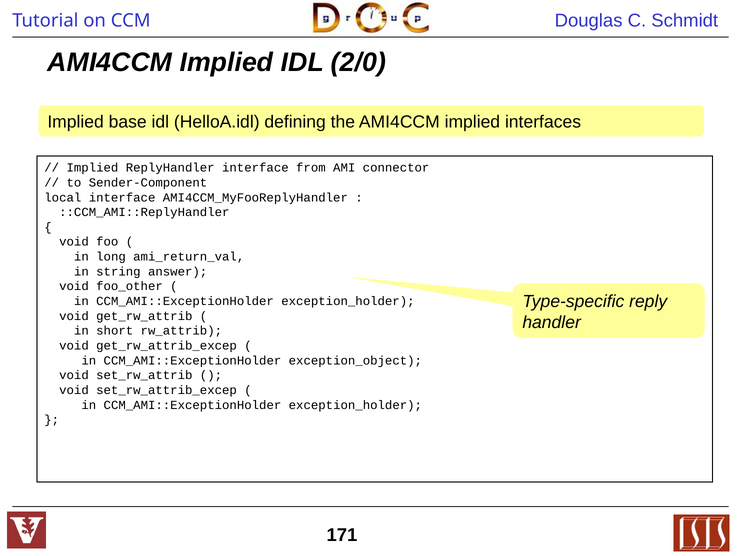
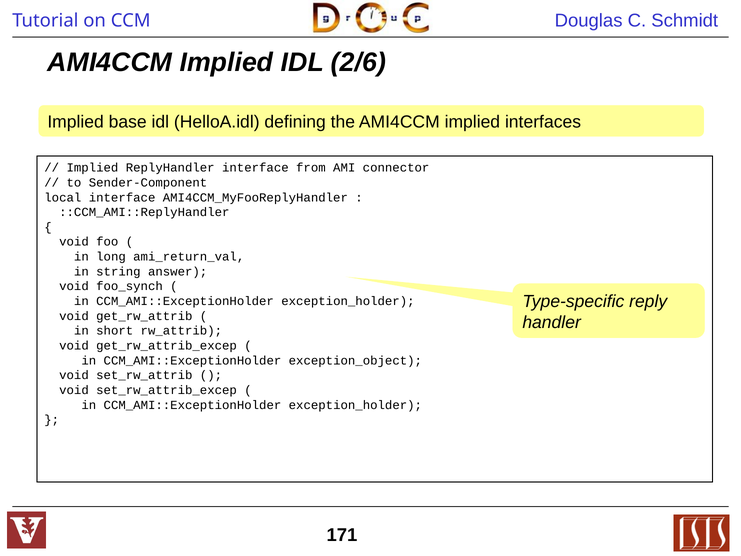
2/0: 2/0 -> 2/6
foo_other: foo_other -> foo_synch
